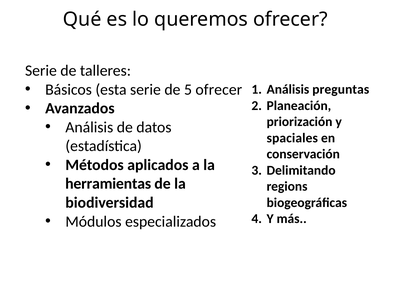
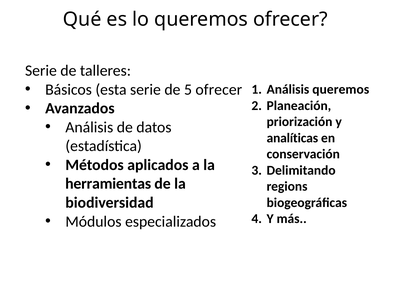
Análisis preguntas: preguntas -> queremos
spaciales: spaciales -> analíticas
